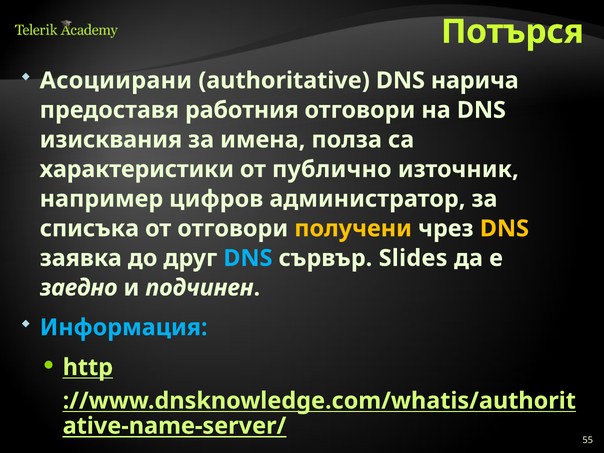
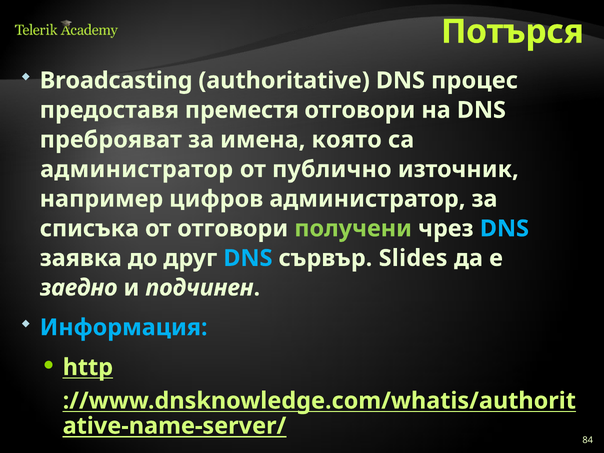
Асоциирани: Асоциирани -> Broadcasting
нарича: нарича -> процес
работния: работния -> преместя
изисквания: изисквания -> преброяват
полза: полза -> която
характеристики at (137, 169): характеристики -> администратор
получени colour: yellow -> light green
DNS at (504, 229) colour: yellow -> light blue
55: 55 -> 84
